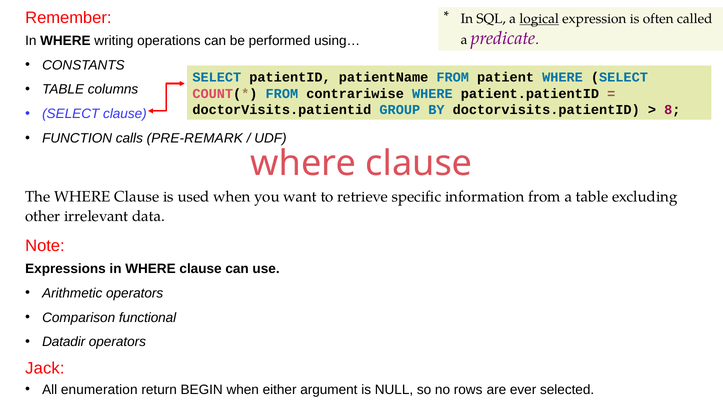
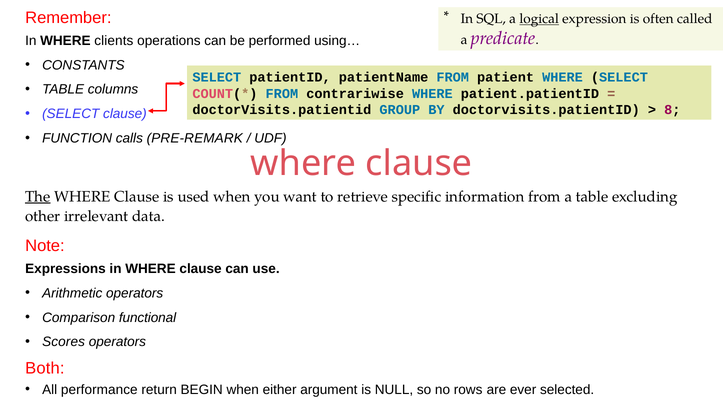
writing: writing -> clients
The underline: none -> present
Datadir: Datadir -> Scores
Jack: Jack -> Both
enumeration: enumeration -> performance
